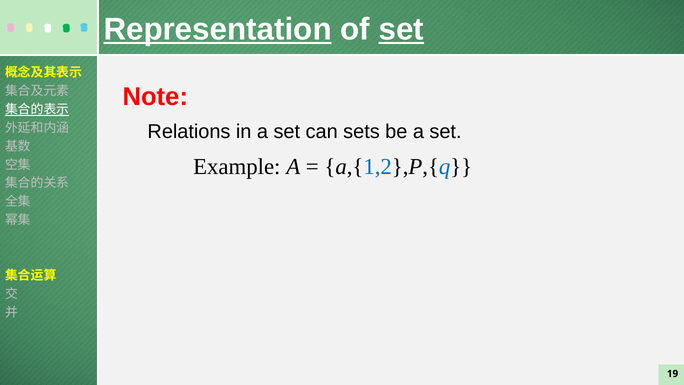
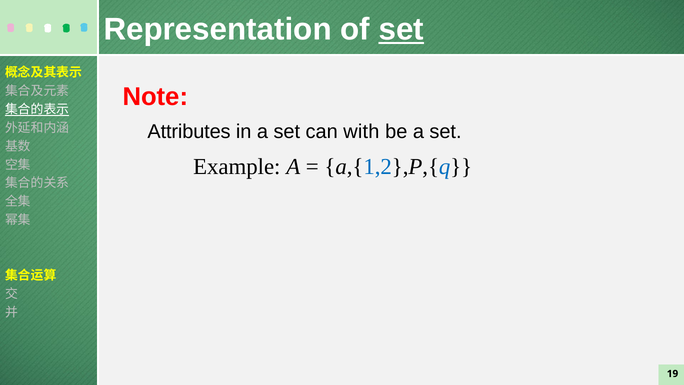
Representation underline: present -> none
Relations: Relations -> Attributes
sets: sets -> with
